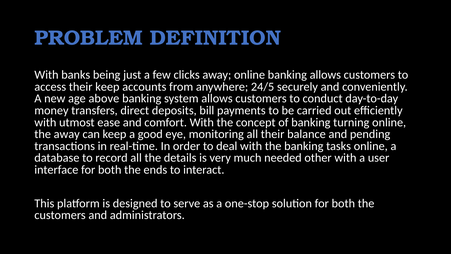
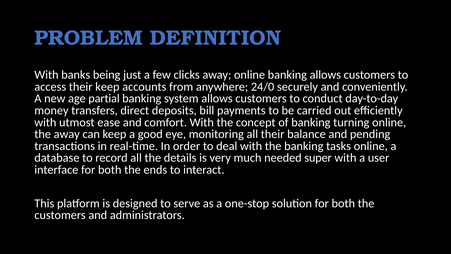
24/5: 24/5 -> 24/0
above: above -> partial
other: other -> super
